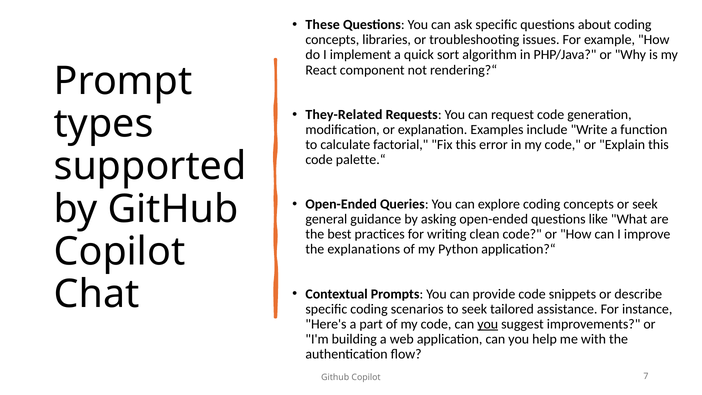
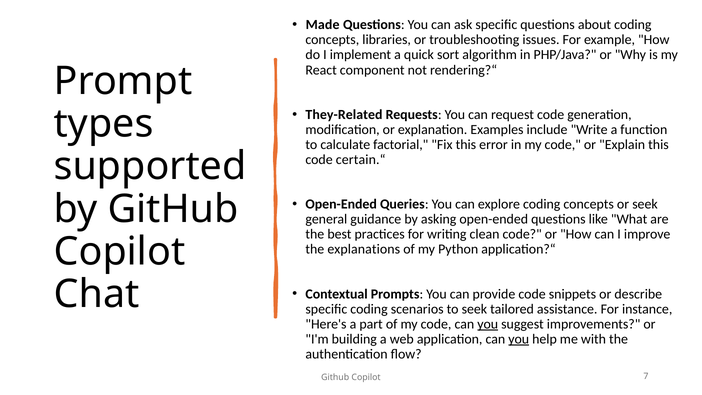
These: These -> Made
palette.“: palette.“ -> certain.“
you at (519, 339) underline: none -> present
